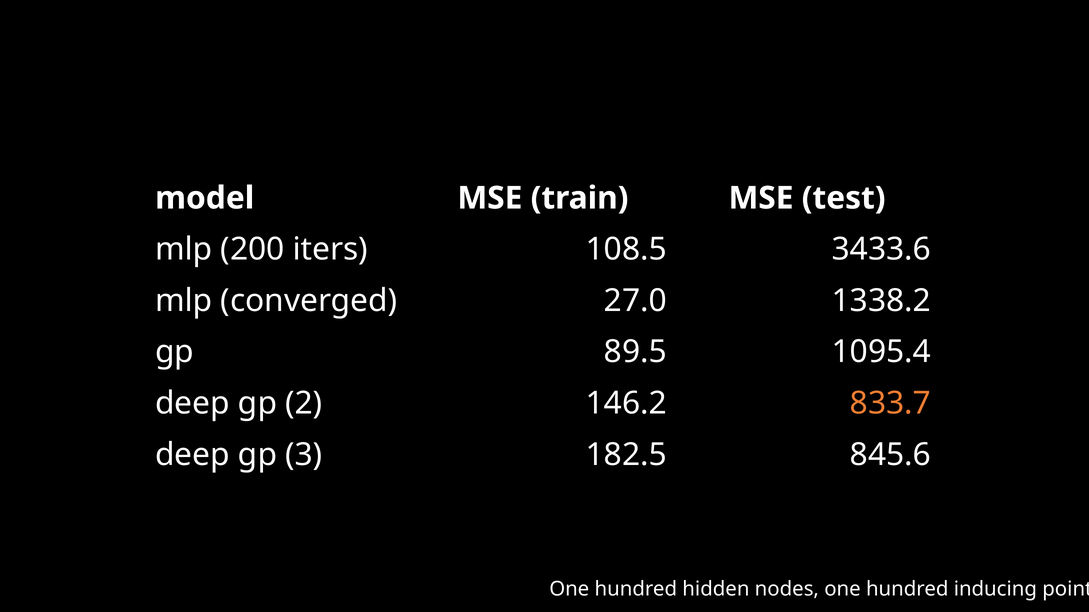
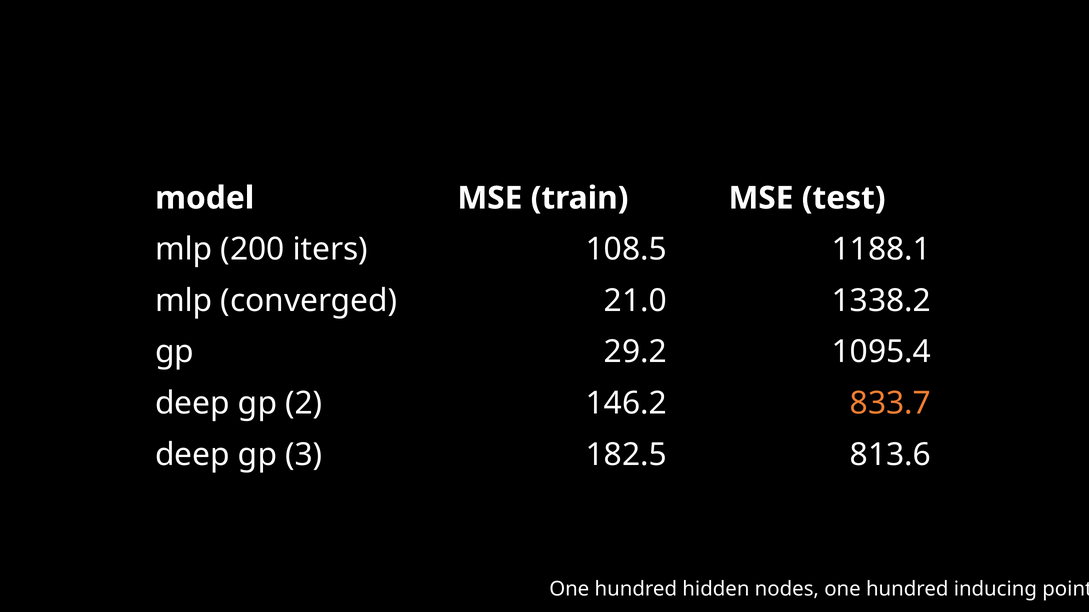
3433.6: 3433.6 -> 1188.1
27.0: 27.0 -> 21.0
89.5: 89.5 -> 29.2
845.6: 845.6 -> 813.6
